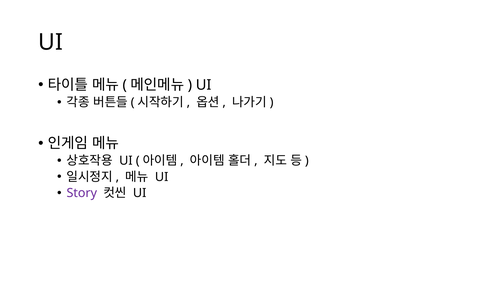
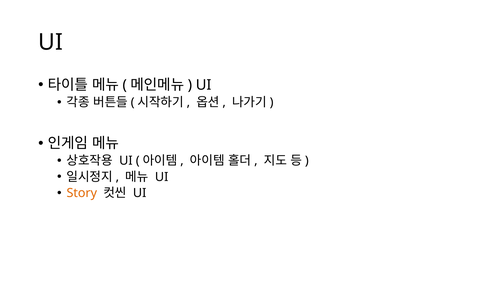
Story colour: purple -> orange
